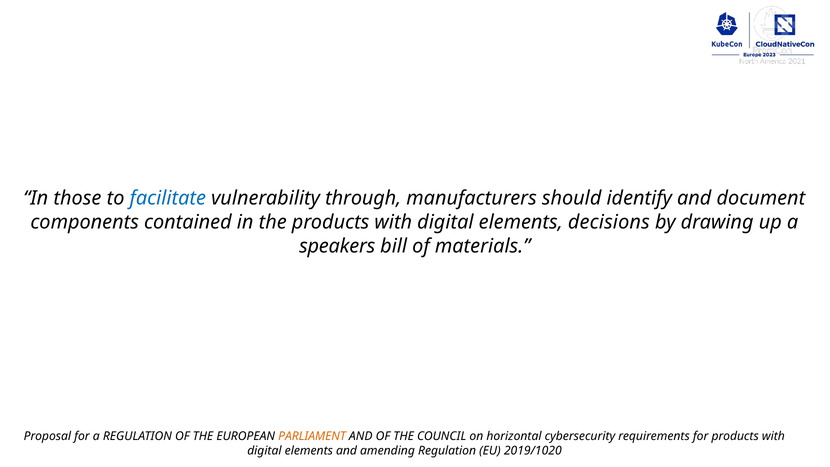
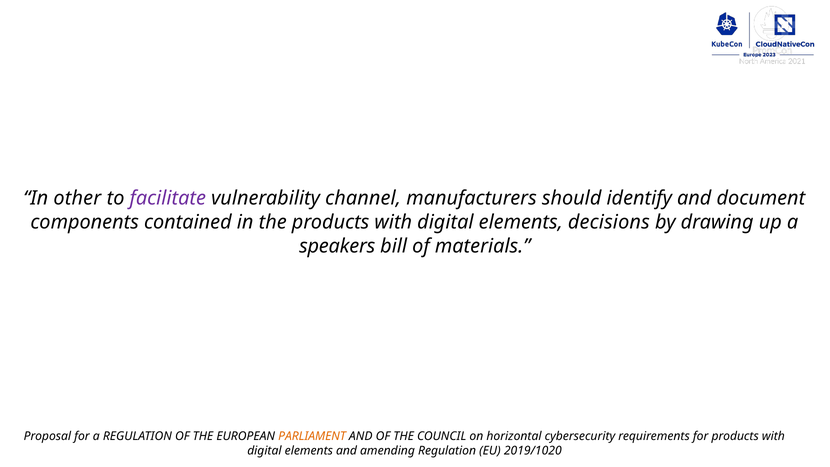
those: those -> other
facilitate colour: blue -> purple
through: through -> channel
